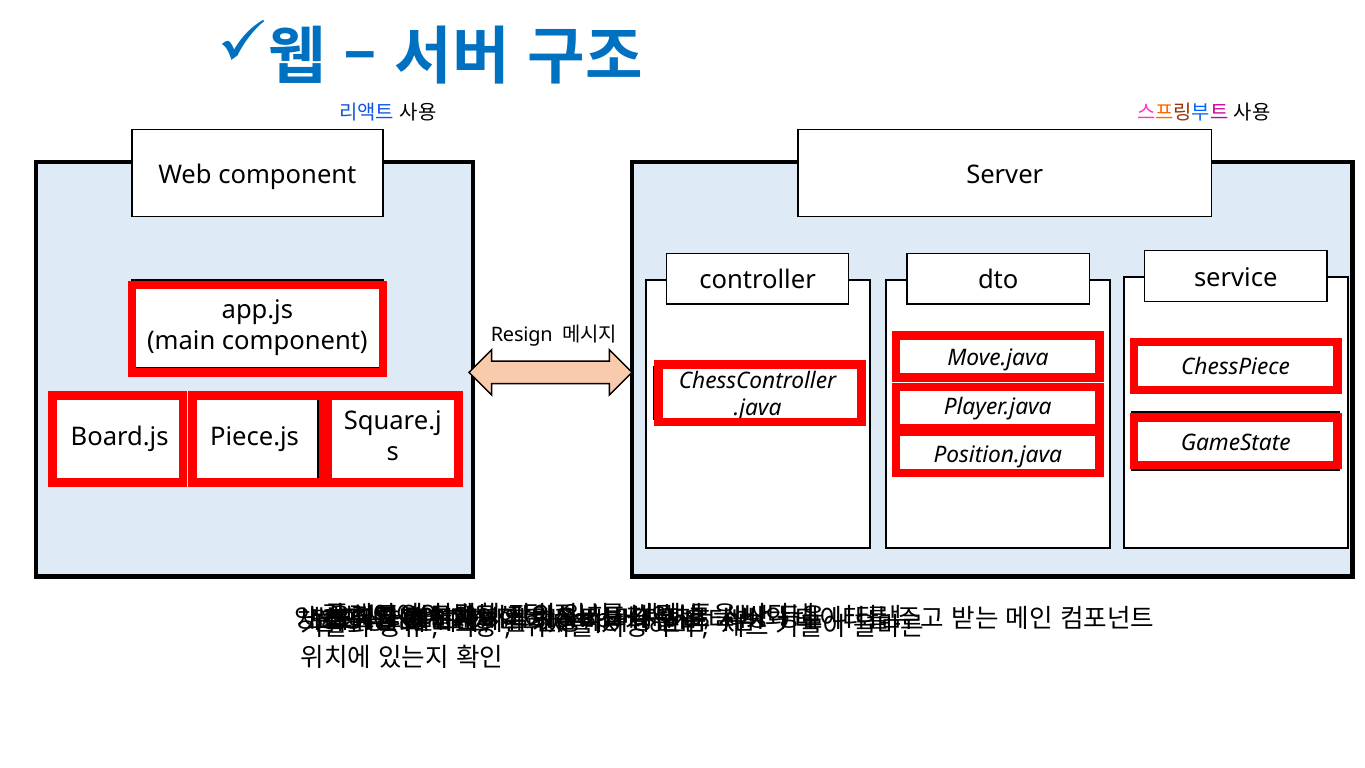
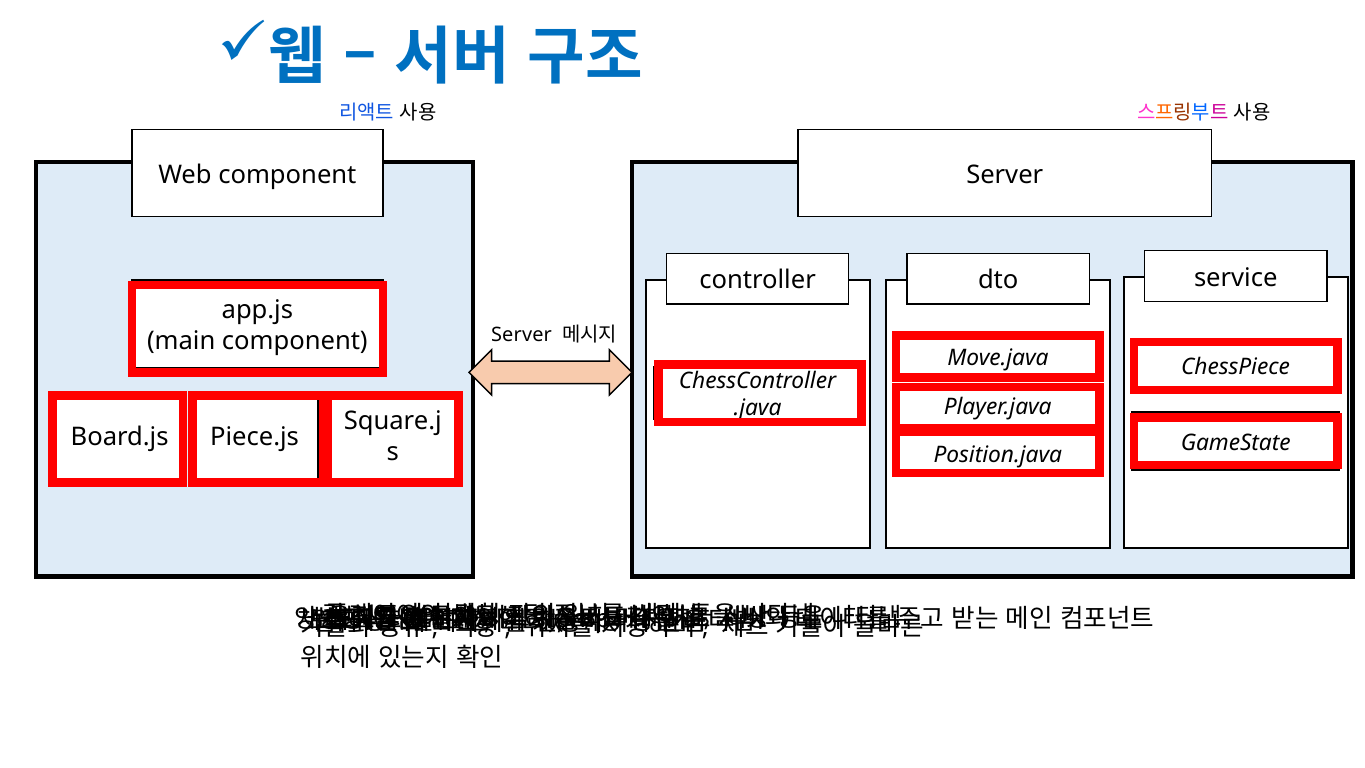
Resign at (522, 335): Resign -> Server
